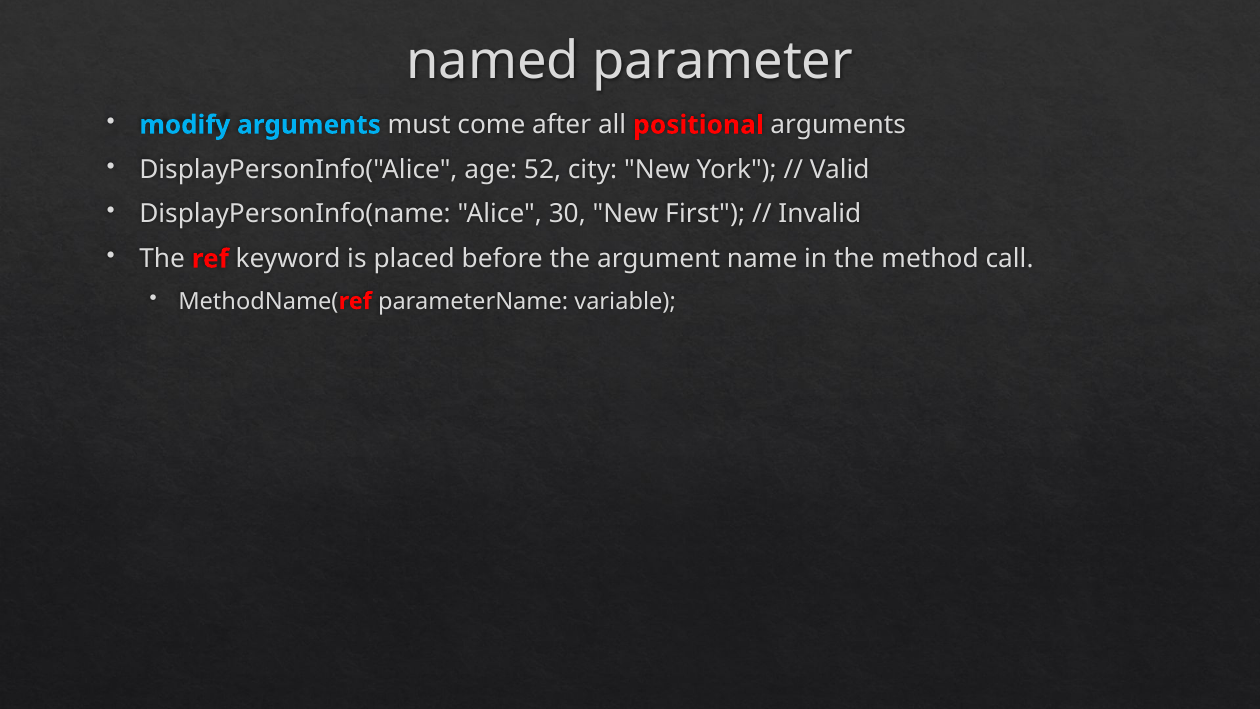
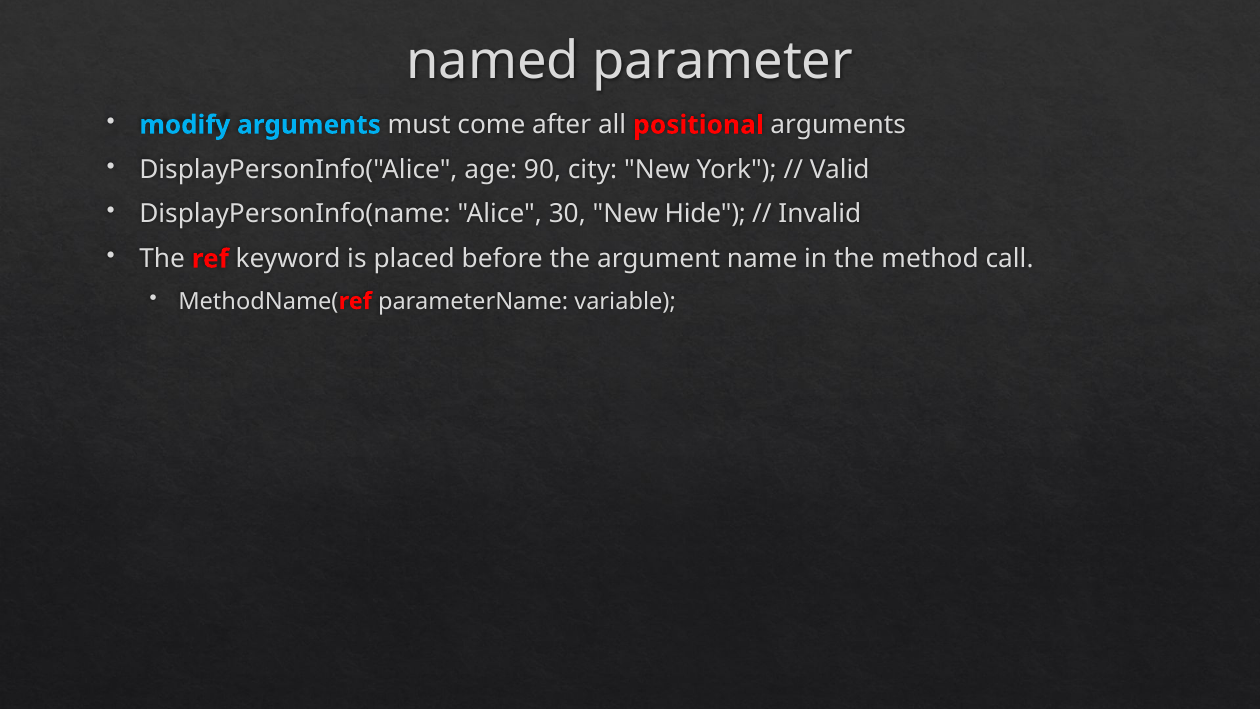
52: 52 -> 90
First: First -> Hide
